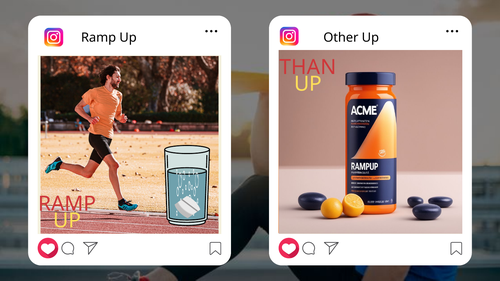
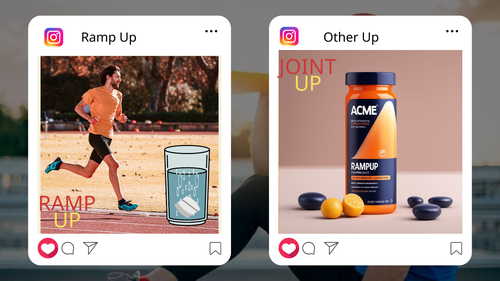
THAN: THAN -> JOINT
